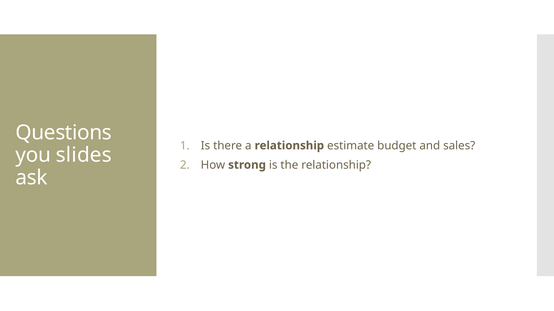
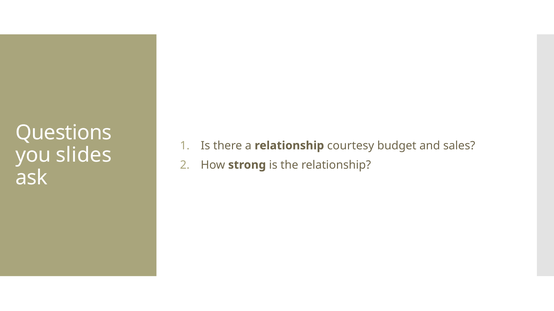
estimate: estimate -> courtesy
